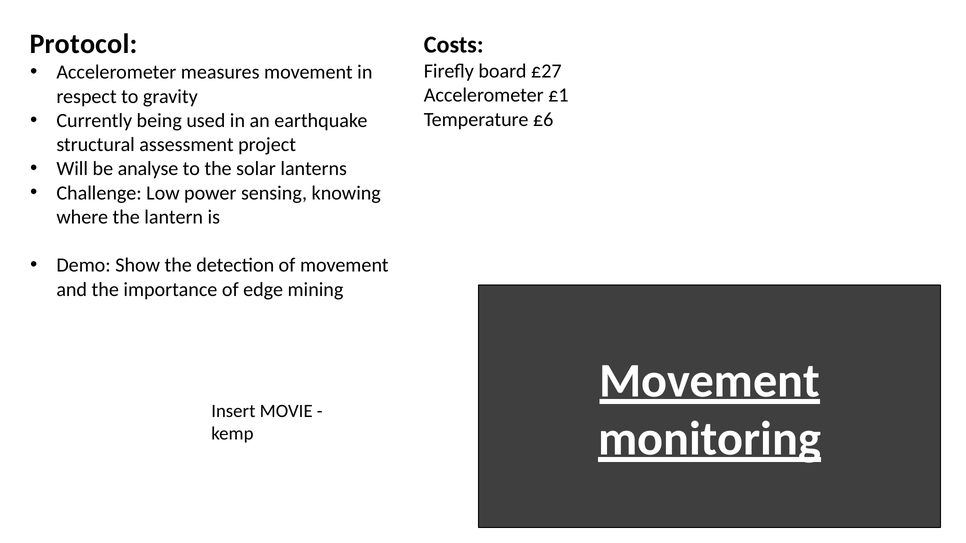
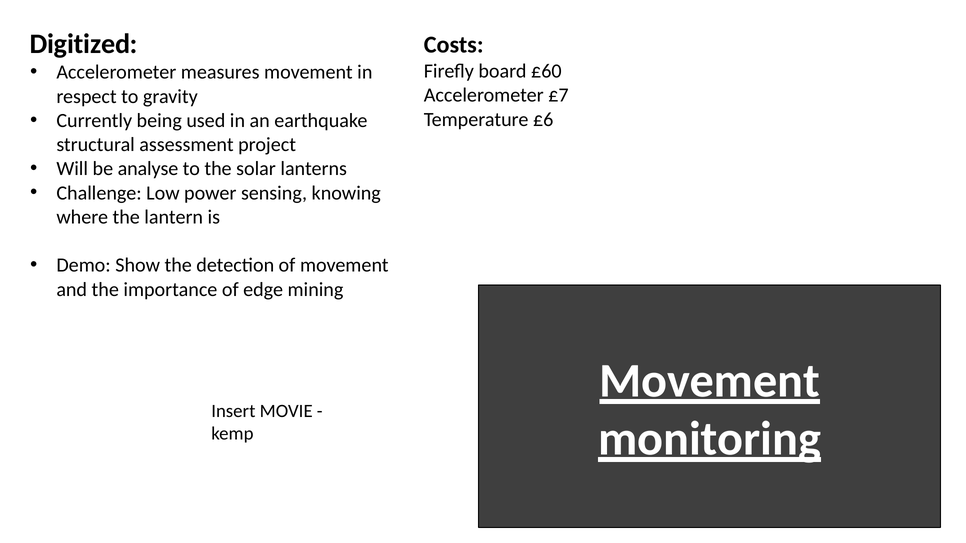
Protocol: Protocol -> Digitized
£27: £27 -> £60
£1: £1 -> £7
